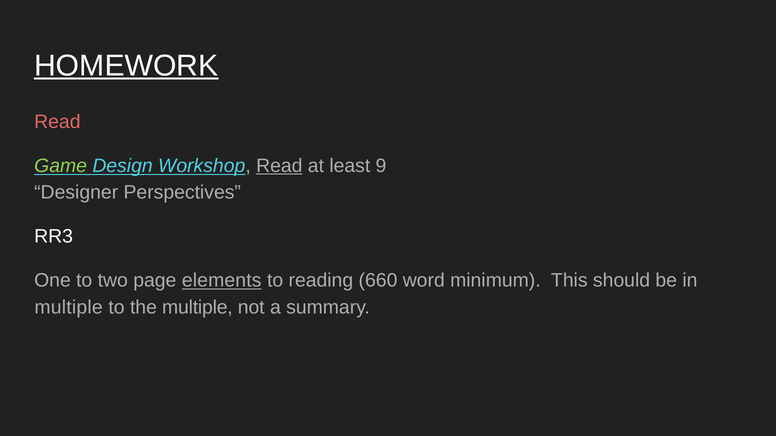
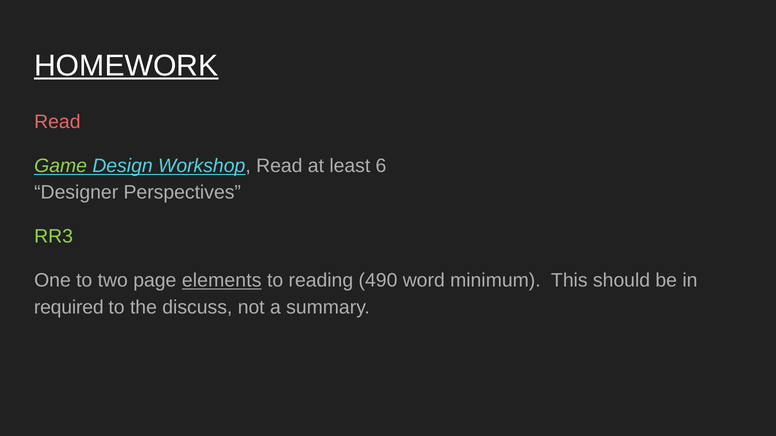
Read at (279, 166) underline: present -> none
9: 9 -> 6
RR3 colour: white -> light green
660: 660 -> 490
multiple at (69, 308): multiple -> required
the multiple: multiple -> discuss
